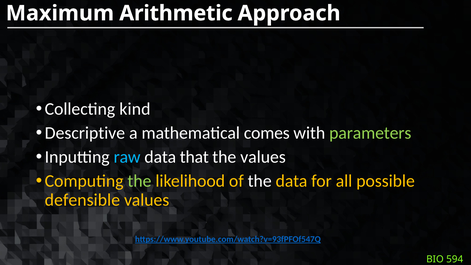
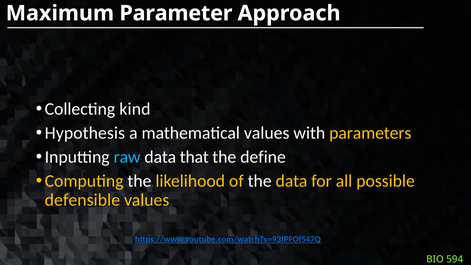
Arithmetic: Arithmetic -> Parameter
Descriptive: Descriptive -> Hypothesis
mathematical comes: comes -> values
parameters colour: light green -> yellow
the values: values -> define
the at (139, 181) colour: light green -> white
